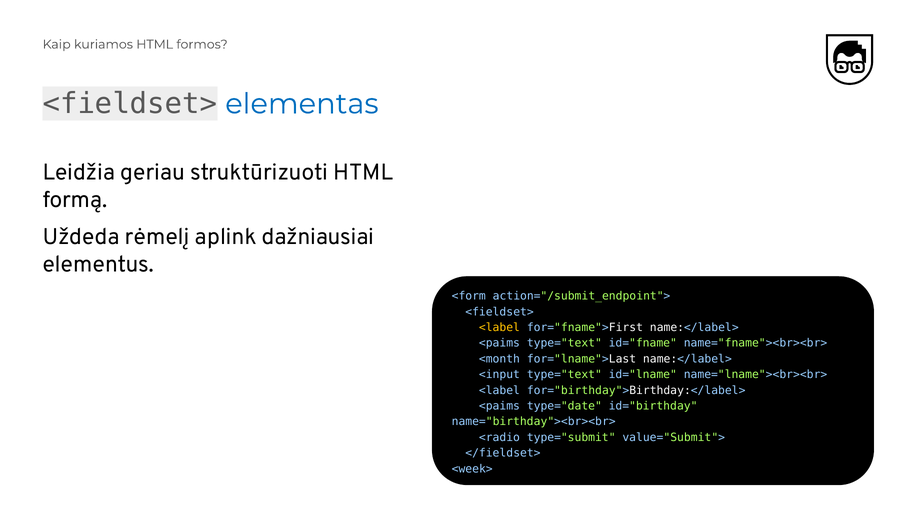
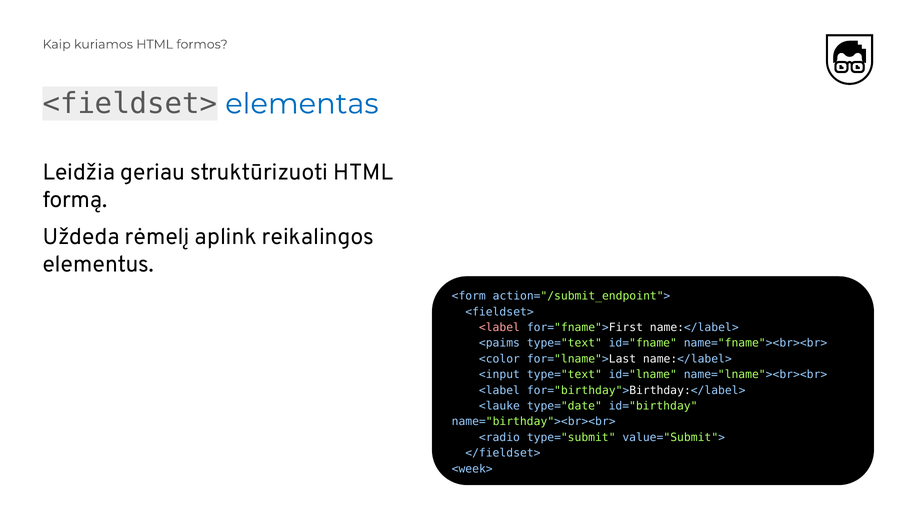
dažniausiai: dažniausiai -> reikalingos
<label at (499, 328) colour: yellow -> pink
<month: <month -> <color
<paims at (499, 406): <paims -> <lauke
